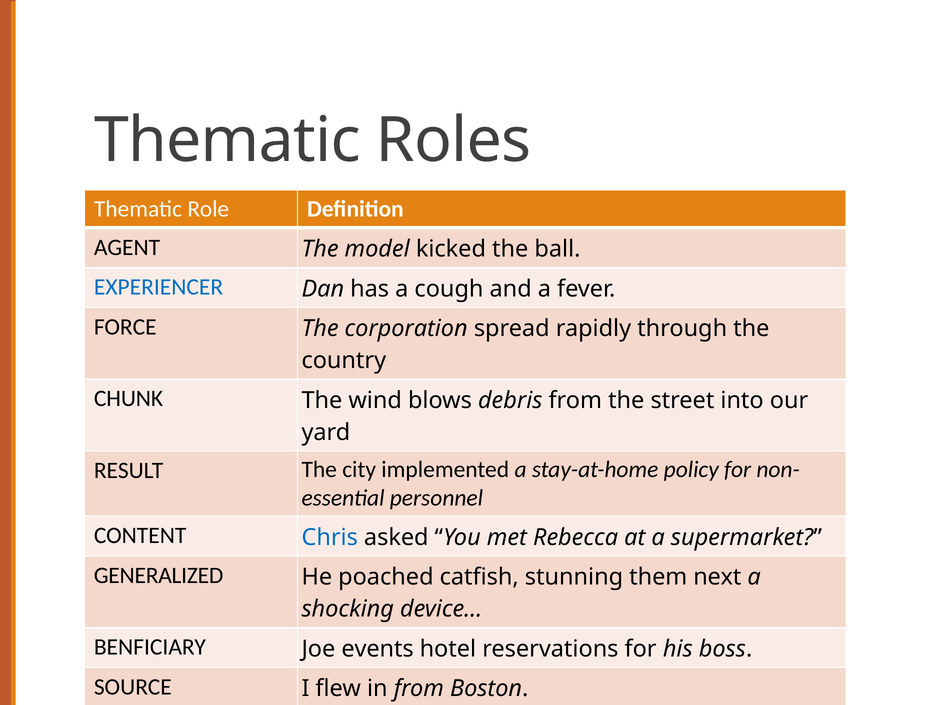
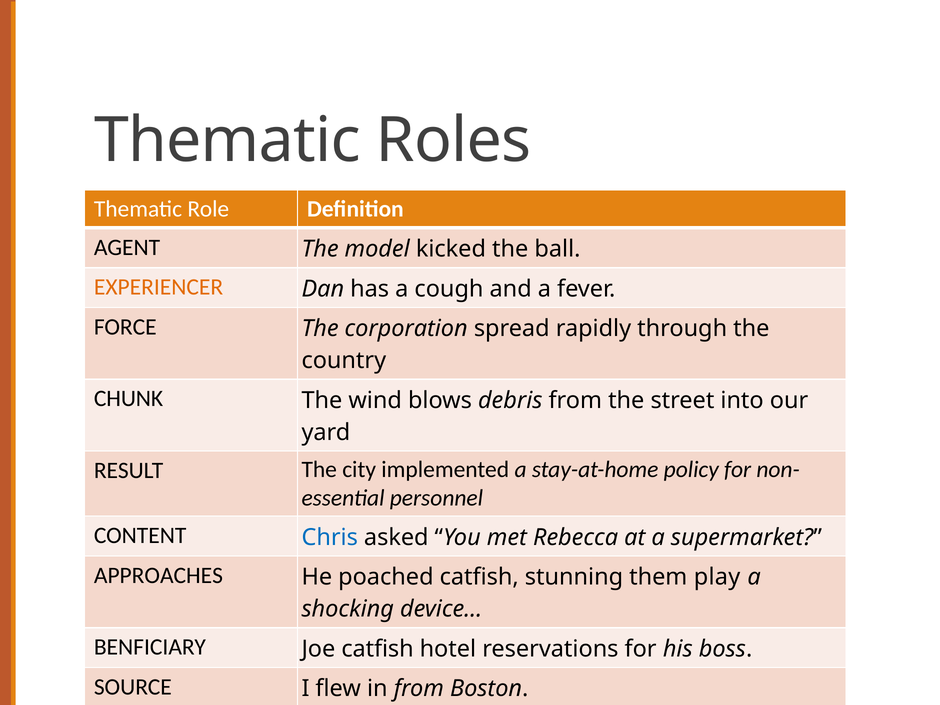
EXPERIENCER colour: blue -> orange
GENERALIZED: GENERALIZED -> APPROACHES
next: next -> play
Joe events: events -> catfish
